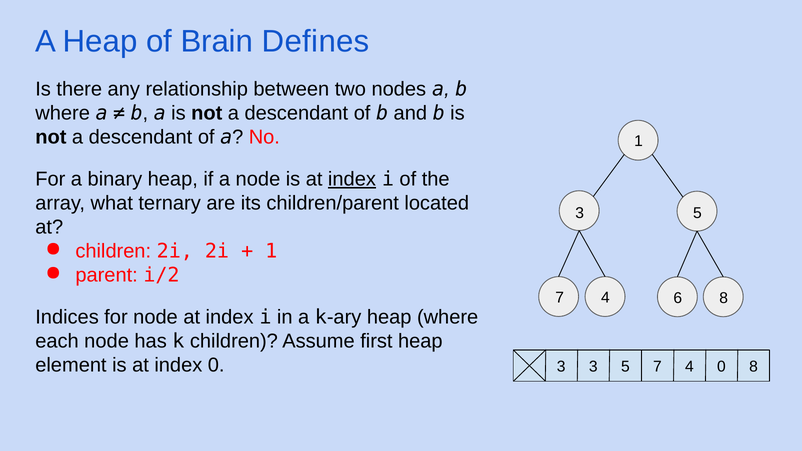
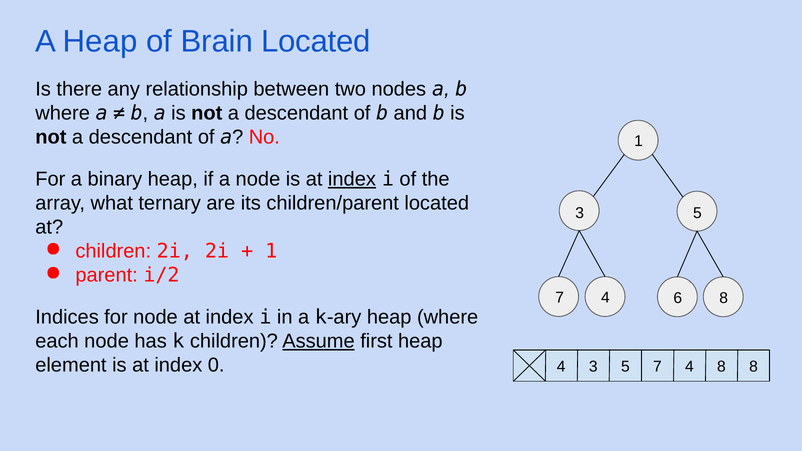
Brain Defines: Defines -> Located
Assume underline: none -> present
0 3: 3 -> 4
4 0: 0 -> 8
